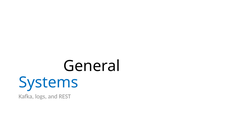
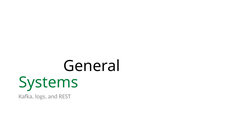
Systems colour: blue -> green
